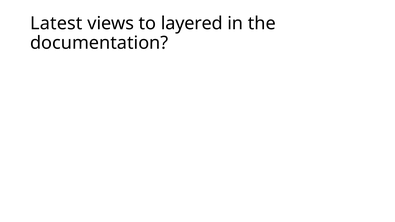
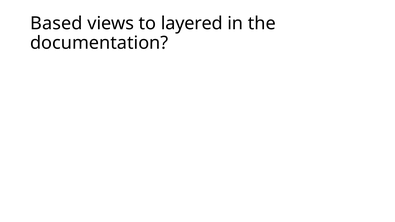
Latest: Latest -> Based
